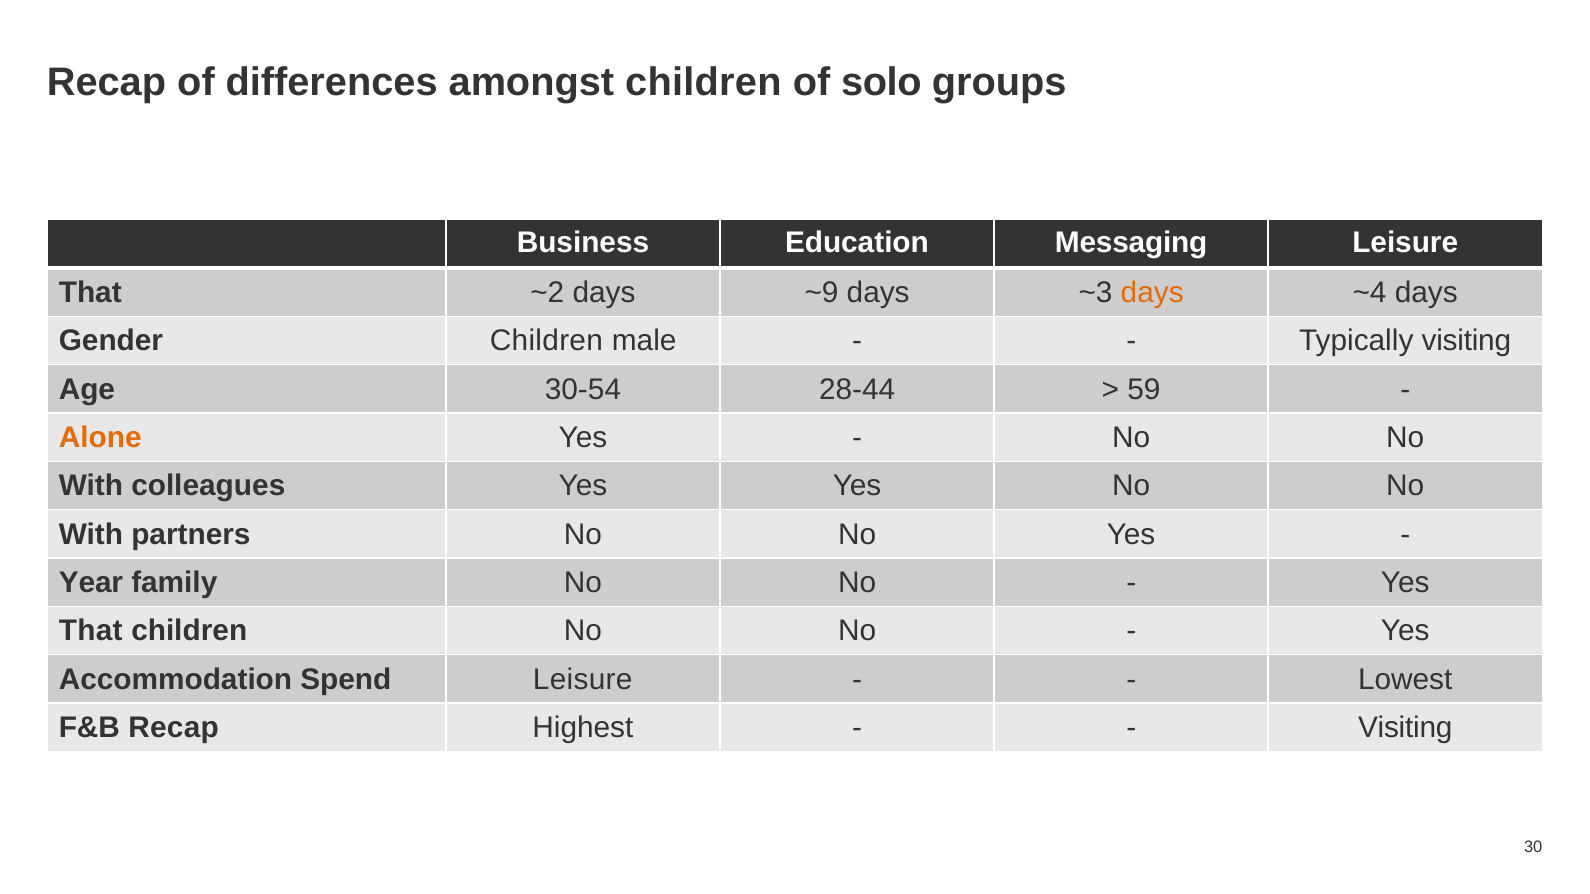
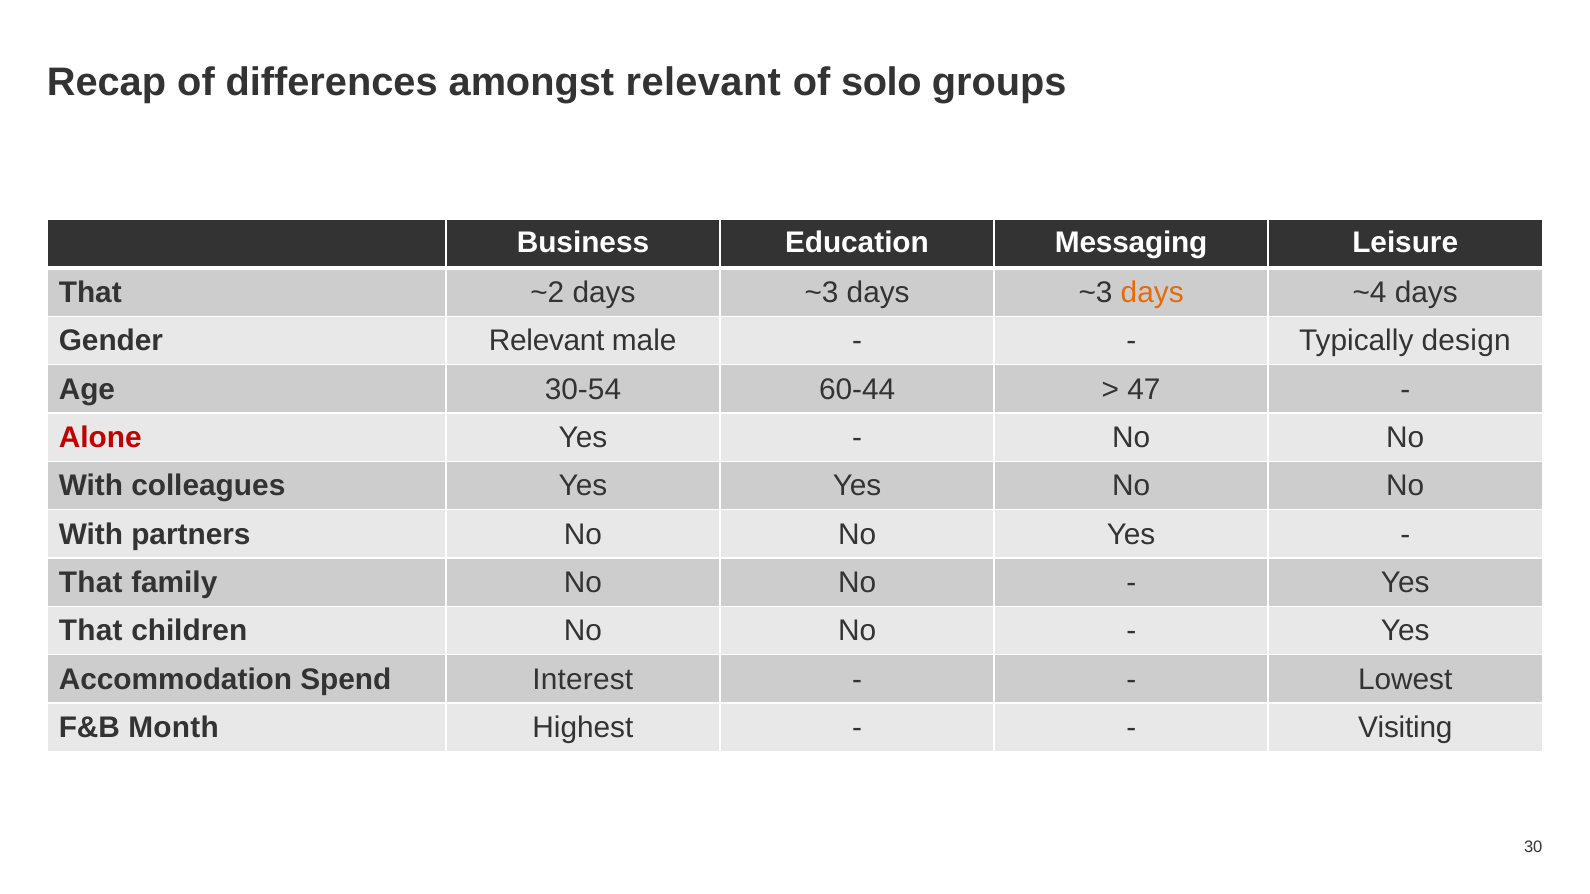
amongst children: children -> relevant
~2 days ~9: ~9 -> ~3
Gender Children: Children -> Relevant
Typically visiting: visiting -> design
28-44: 28-44 -> 60-44
59: 59 -> 47
Alone colour: orange -> red
Year at (91, 583): Year -> That
Spend Leisure: Leisure -> Interest
F&B Recap: Recap -> Month
